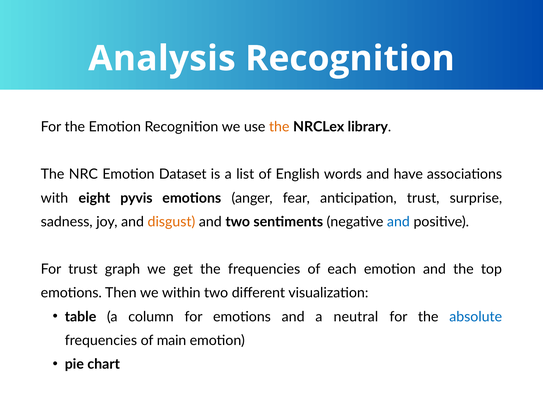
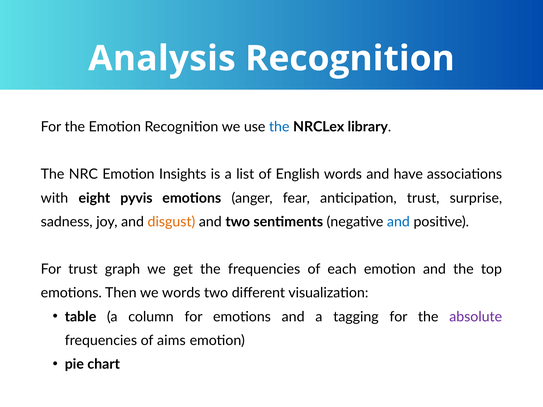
the at (279, 127) colour: orange -> blue
Emotion Dataset: Dataset -> Insights
we within: within -> words
neutral: neutral -> tagging
absolute colour: blue -> purple
main: main -> aims
